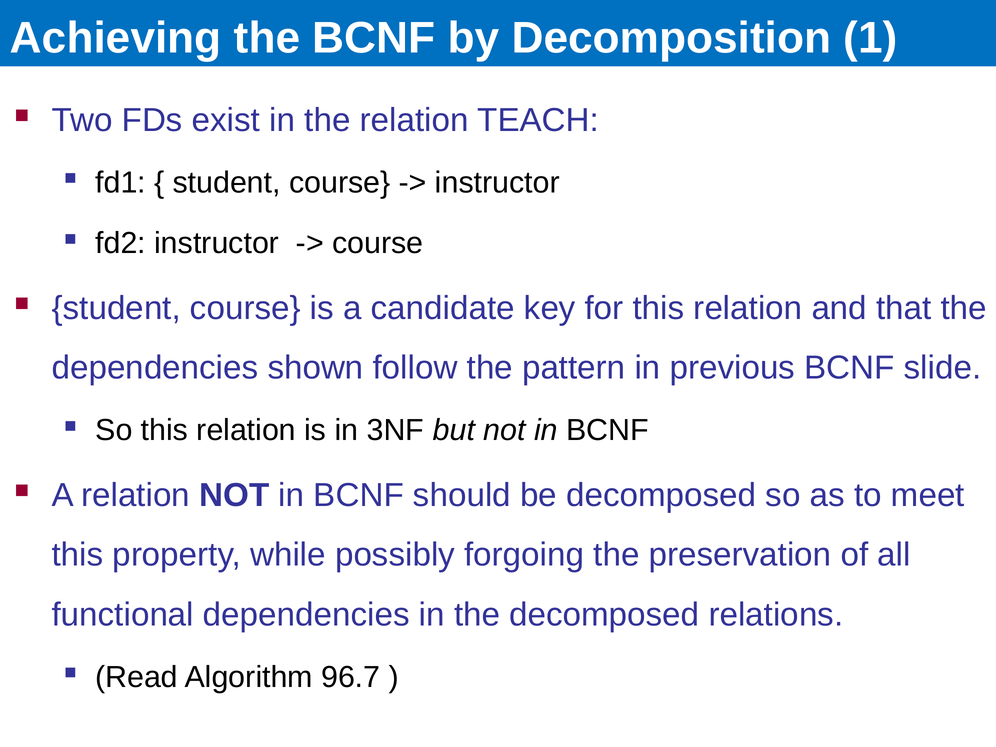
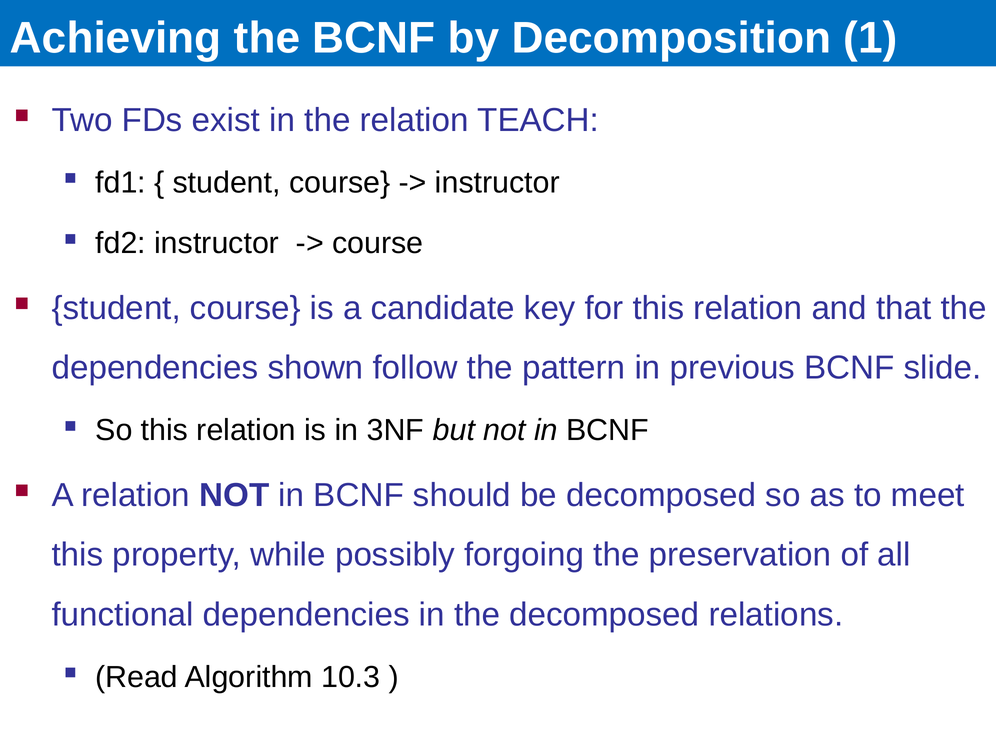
96.7: 96.7 -> 10.3
